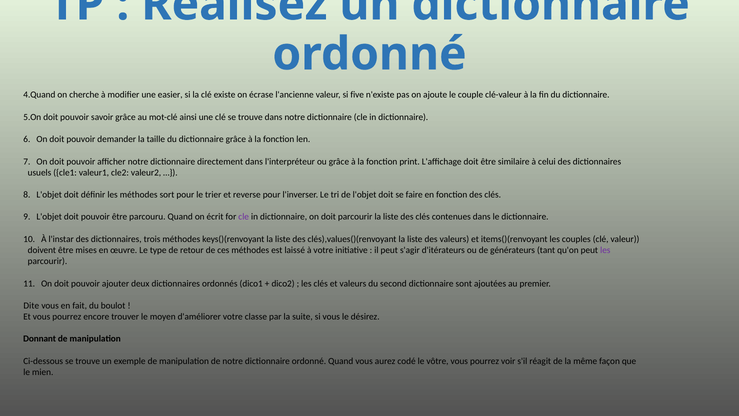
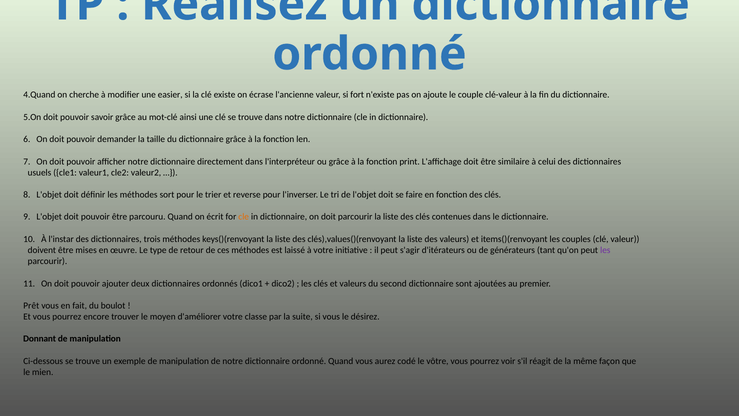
five: five -> fort
cle at (244, 217) colour: purple -> orange
Dite: Dite -> Prêt
